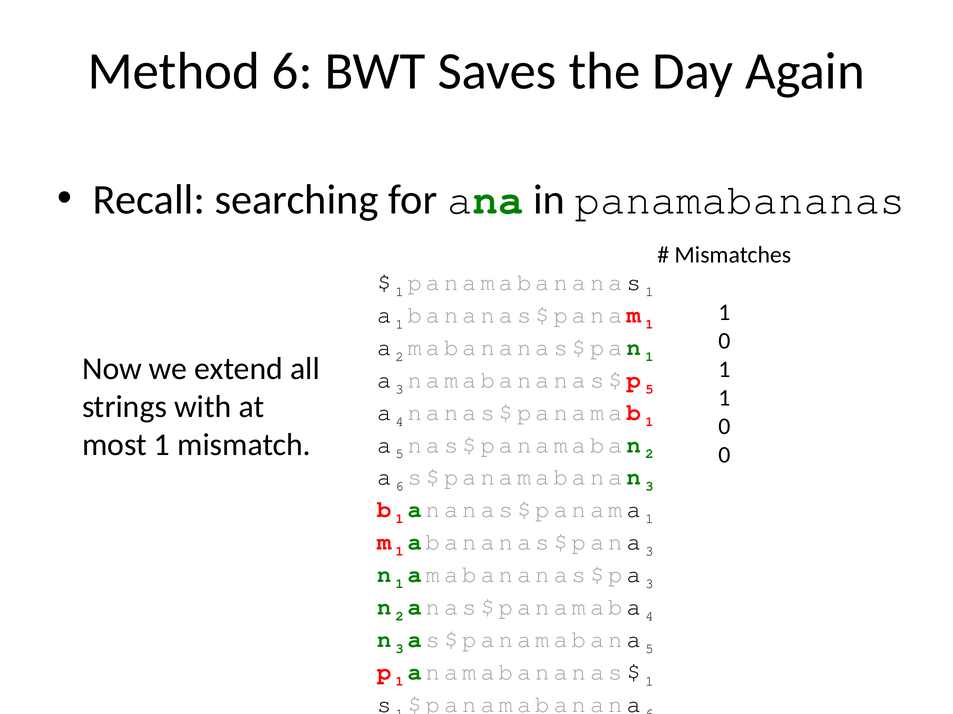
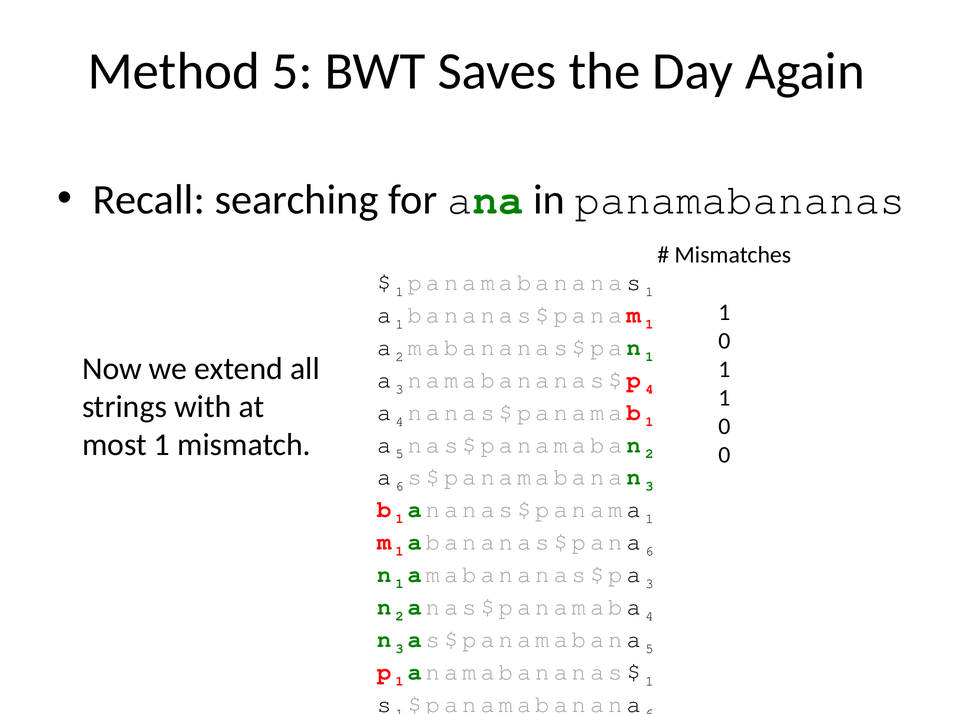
Method 6: 6 -> 5
5 at (649, 389): 5 -> 4
3 at (649, 552): 3 -> 6
